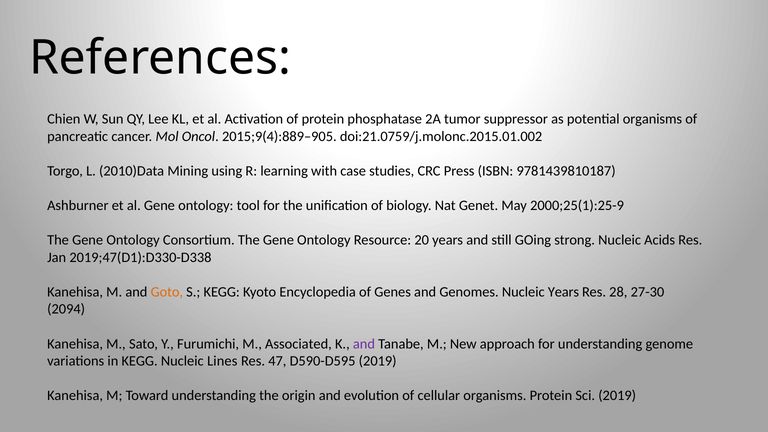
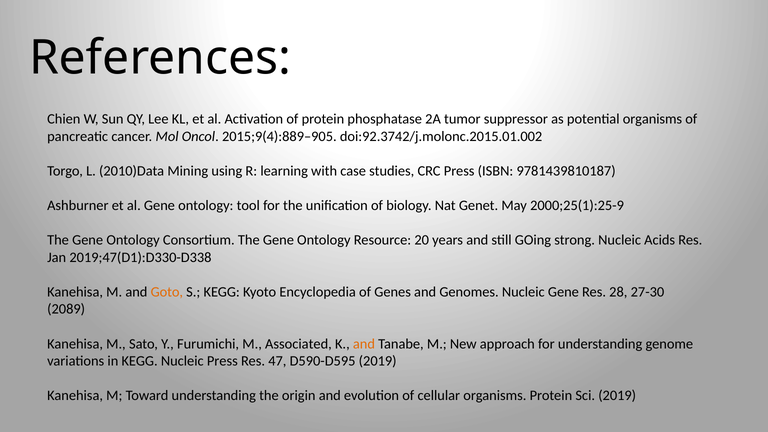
doi:21.0759/j.molonc.2015.01.002: doi:21.0759/j.molonc.2015.01.002 -> doi:92.3742/j.molonc.2015.01.002
Nucleic Years: Years -> Gene
2094: 2094 -> 2089
and at (364, 344) colour: purple -> orange
Nucleic Lines: Lines -> Press
